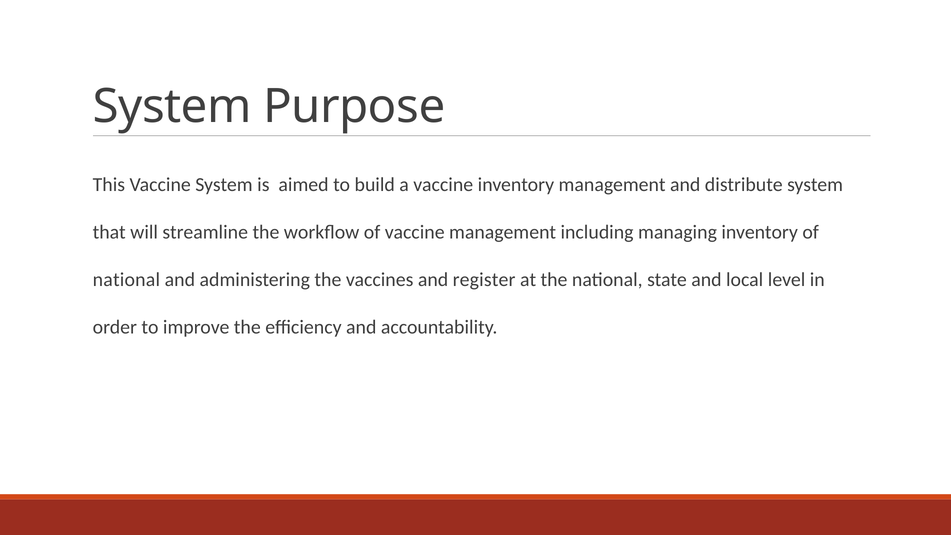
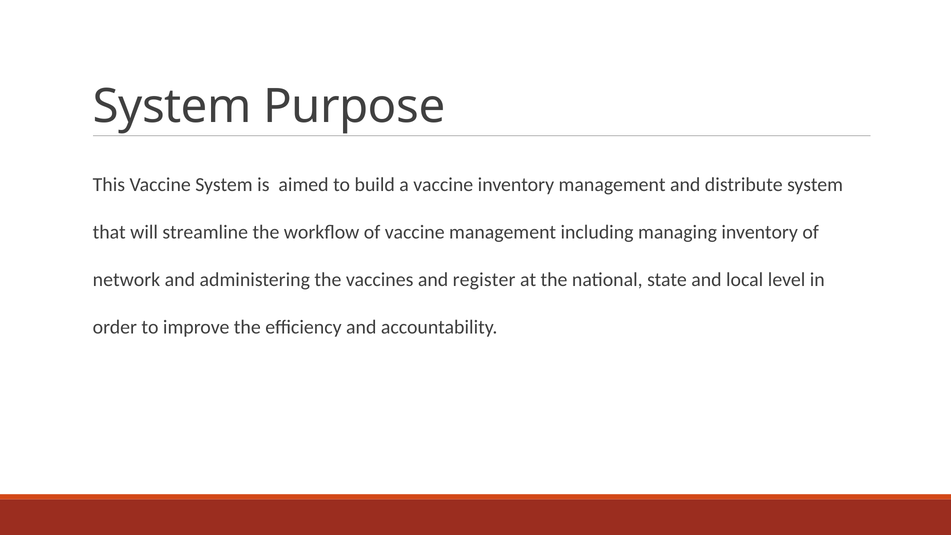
national at (126, 280): national -> network
